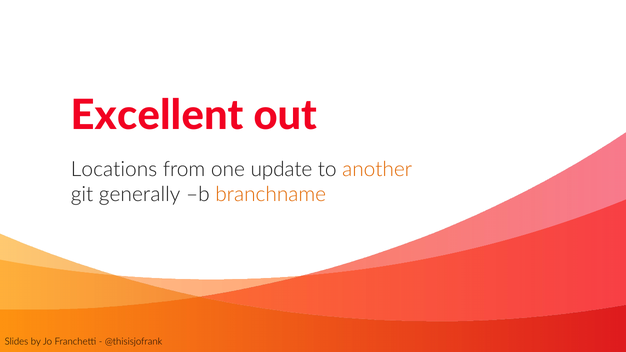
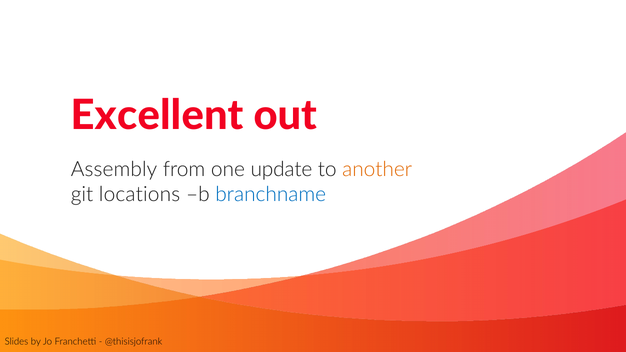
Locations: Locations -> Assembly
generally: generally -> locations
branchname colour: orange -> blue
